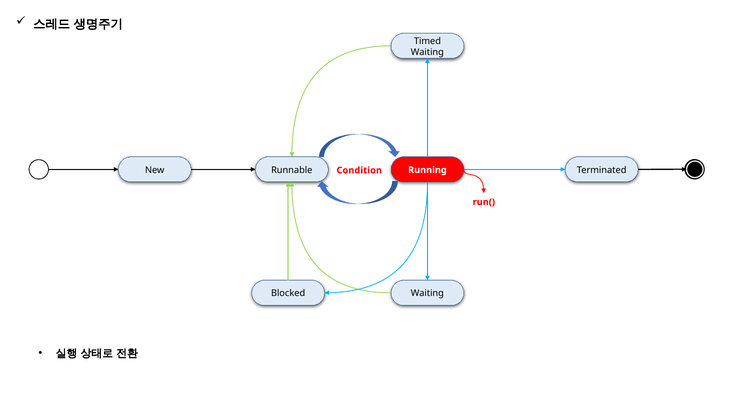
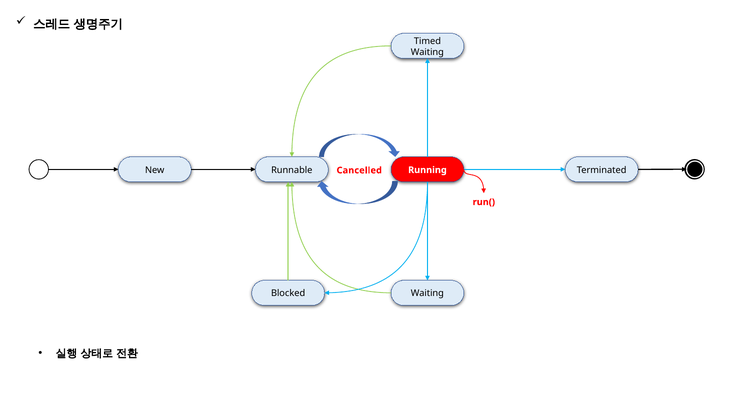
Condition: Condition -> Cancelled
